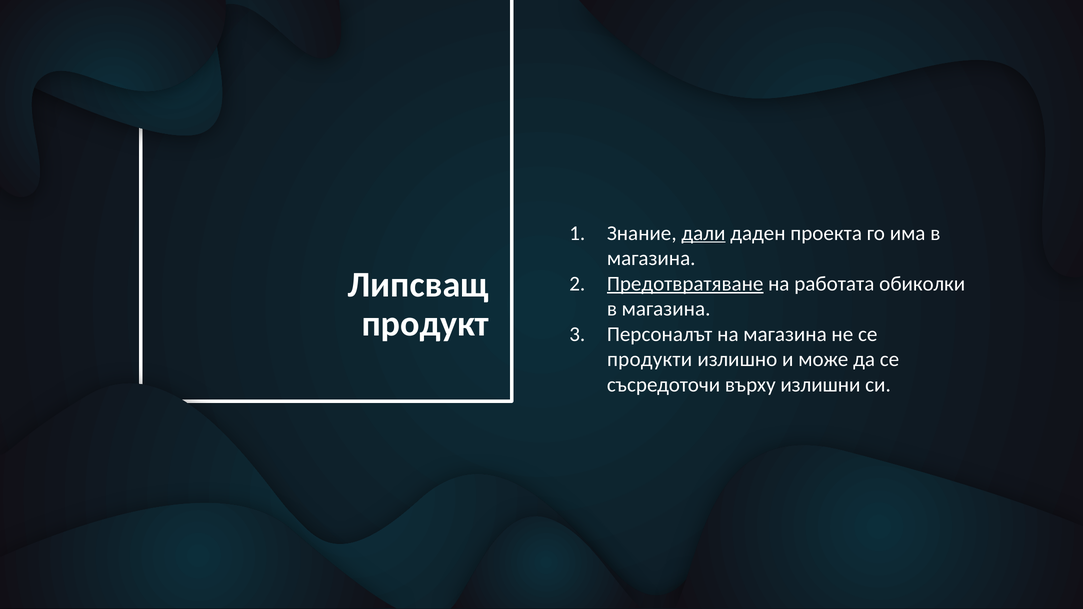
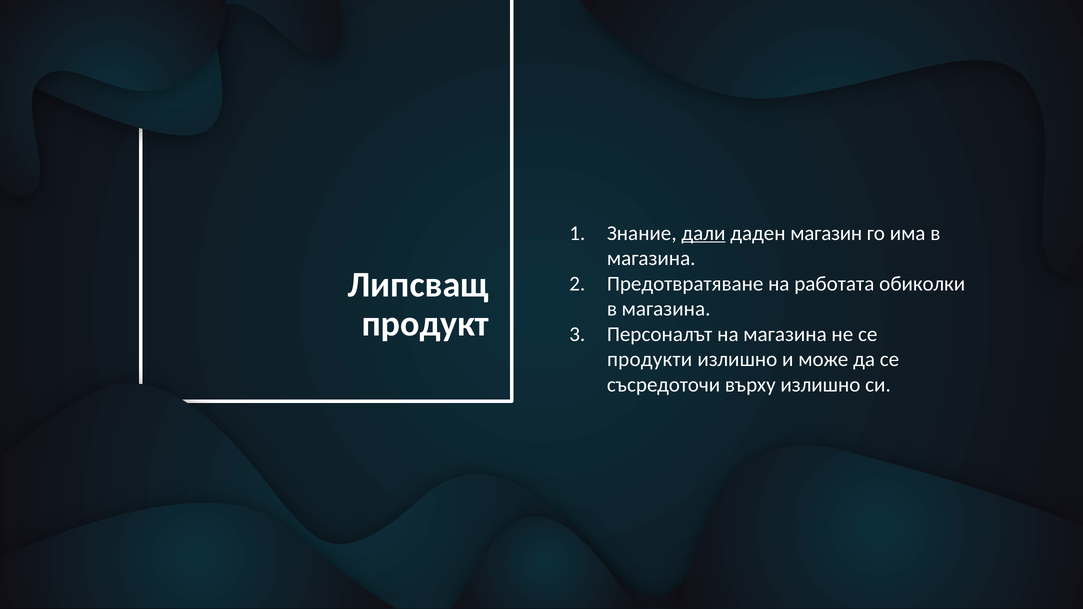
проекта: проекта -> магазин
Предотвратяване underline: present -> none
върху излишни: излишни -> излишно
